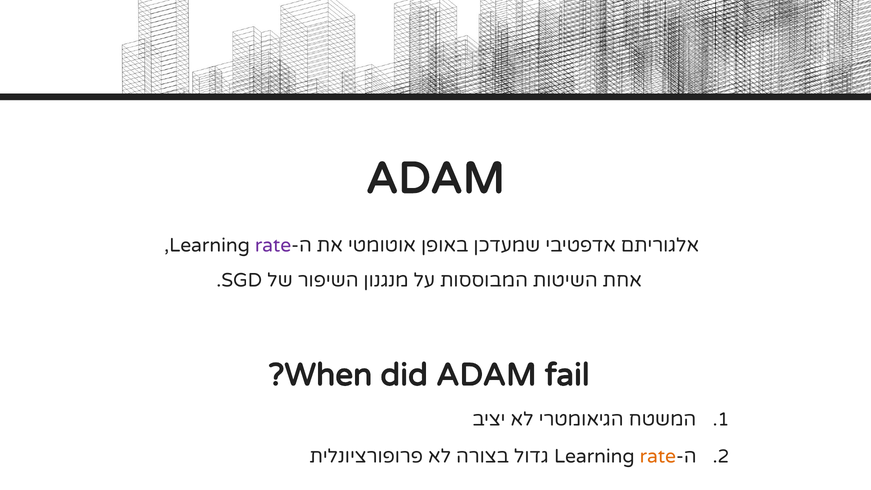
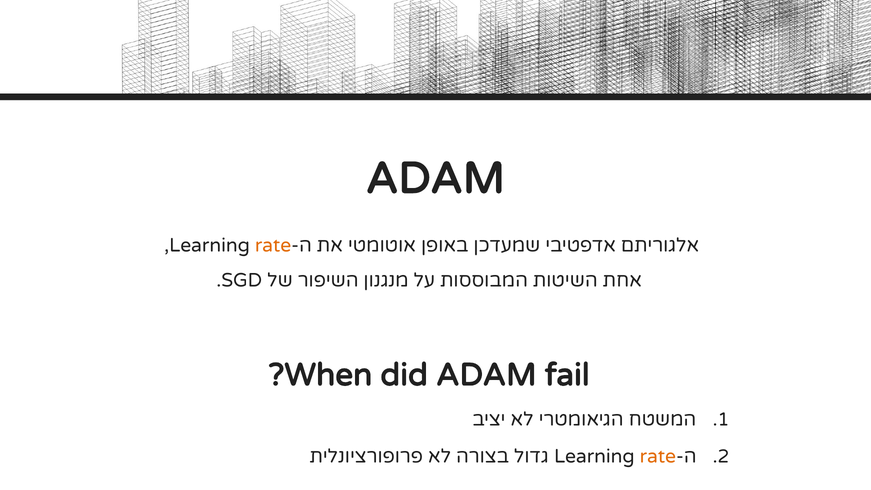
rate at (273, 245) colour: purple -> orange
